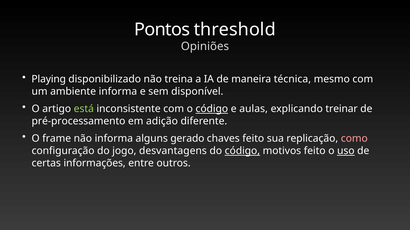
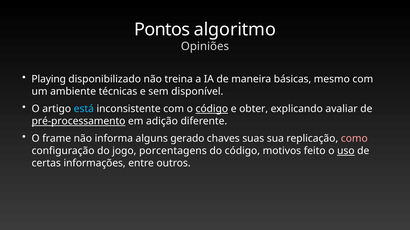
threshold: threshold -> algoritmo
técnica: técnica -> básicas
ambiente informa: informa -> técnicas
está colour: light green -> light blue
aulas: aulas -> obter
treinar: treinar -> avaliar
pré-processamento underline: none -> present
chaves feito: feito -> suas
desvantagens: desvantagens -> porcentagens
código at (242, 151) underline: present -> none
